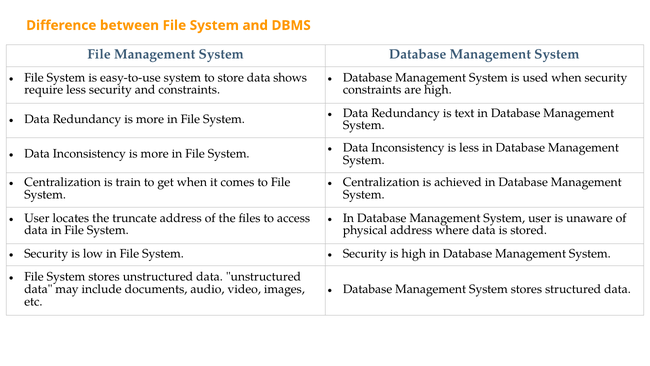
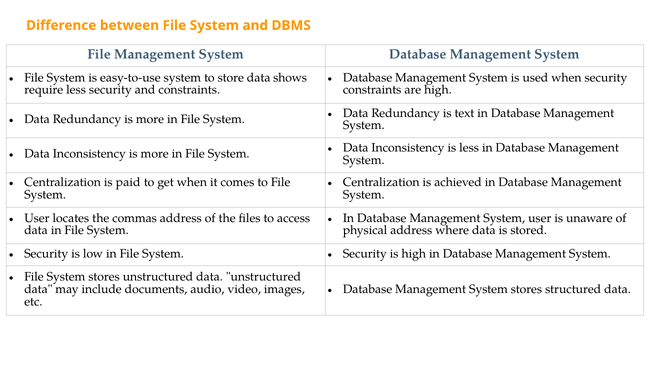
train: train -> paid
truncate: truncate -> commas
